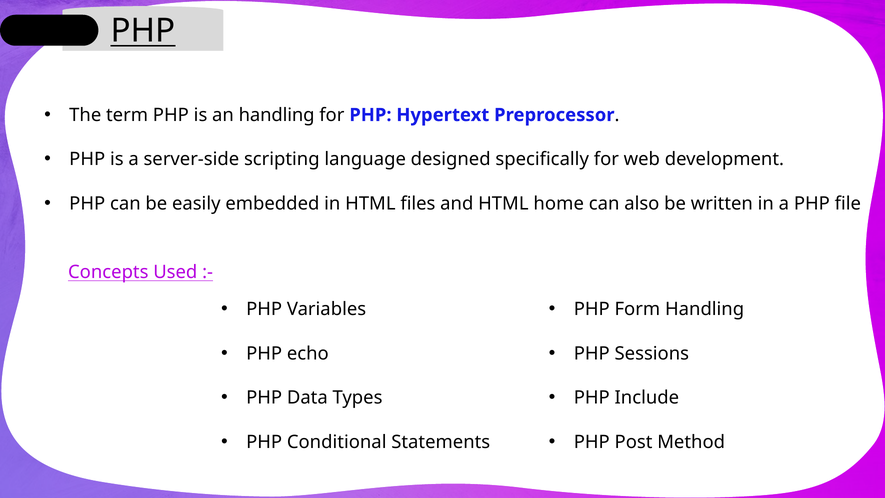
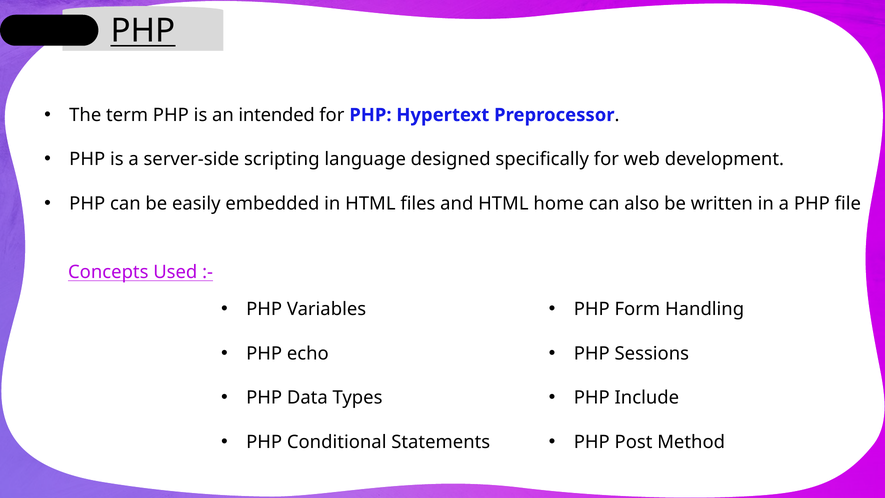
an handling: handling -> intended
